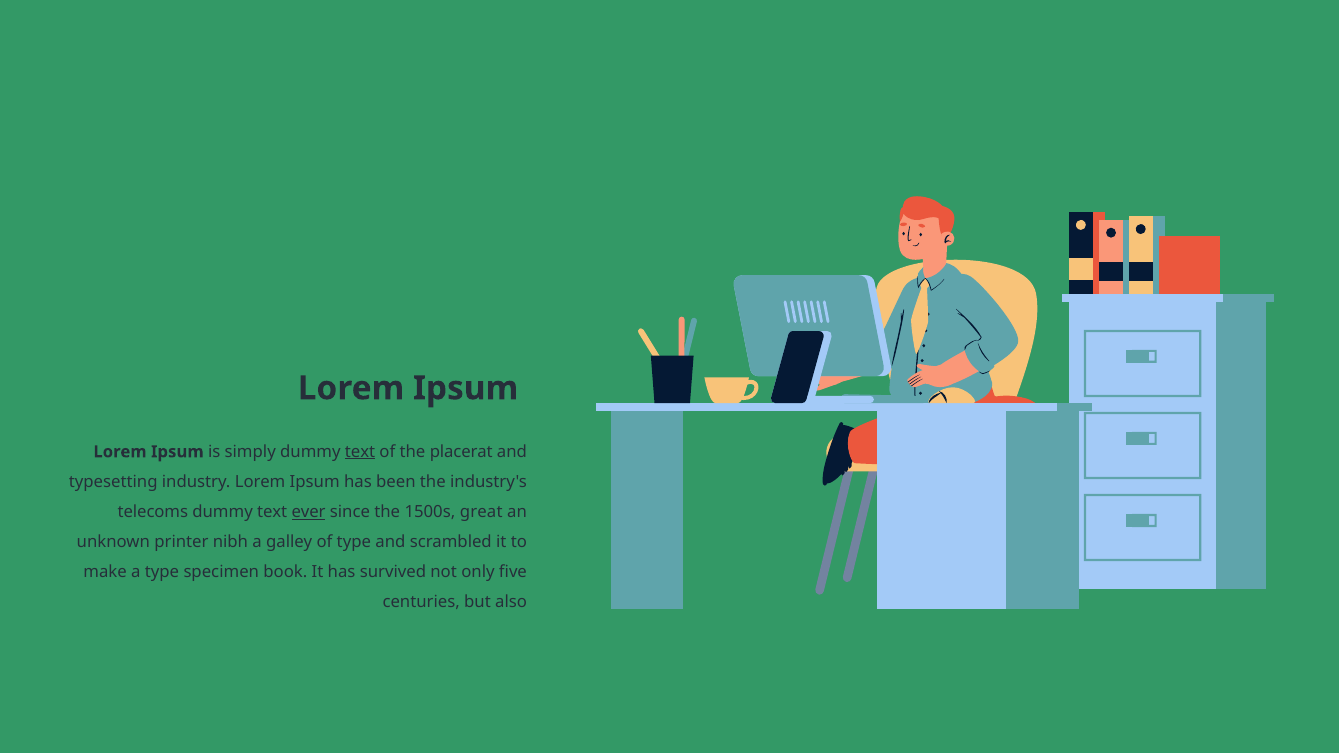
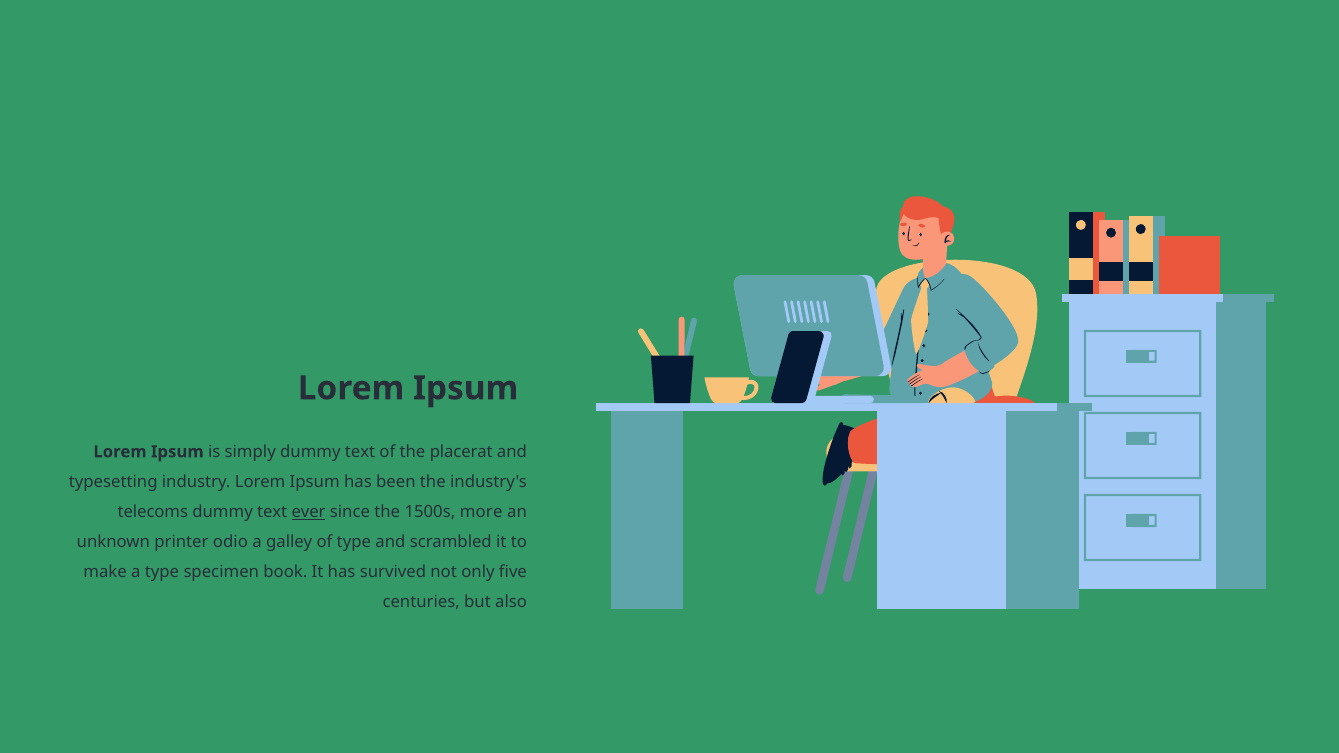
text at (360, 452) underline: present -> none
great: great -> more
nibh: nibh -> odio
